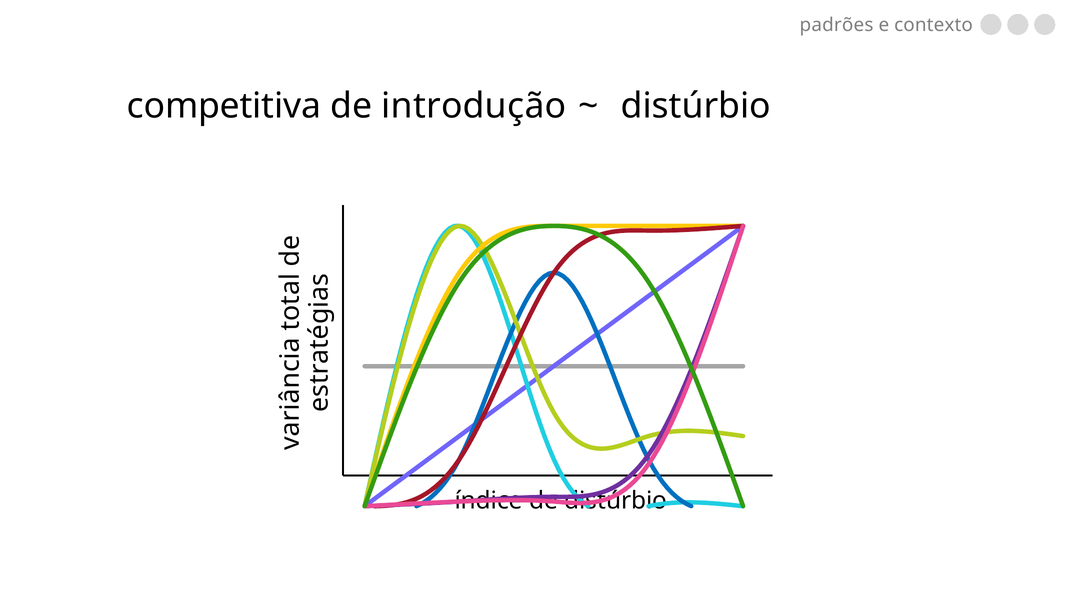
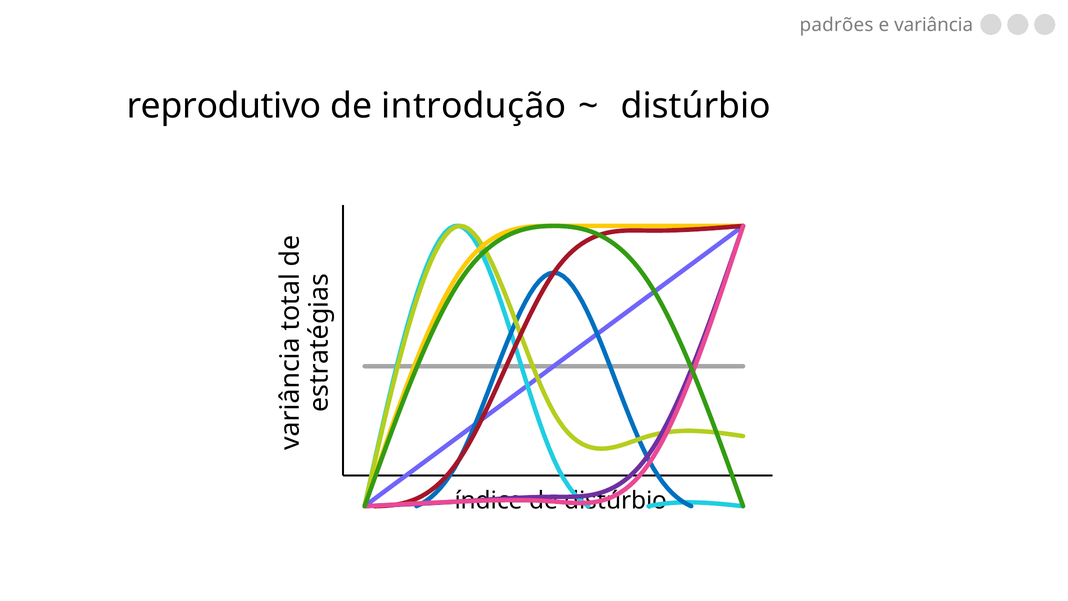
contexto: contexto -> variância
competitiva: competitiva -> reprodutivo
